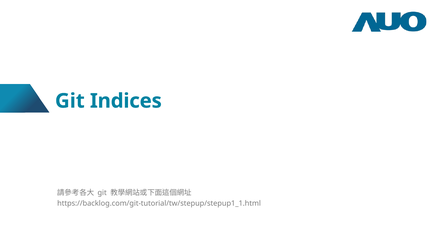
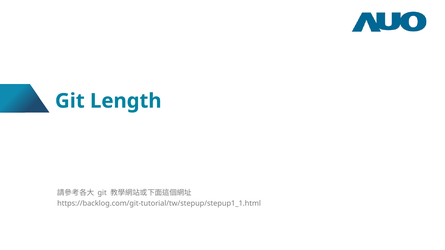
Indices: Indices -> Length
